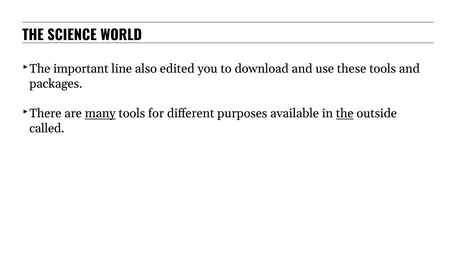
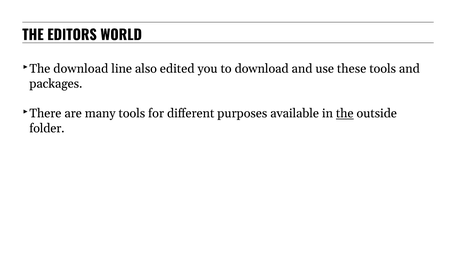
SCIENCE: SCIENCE -> EDITORS
The important: important -> download
many underline: present -> none
called: called -> folder
